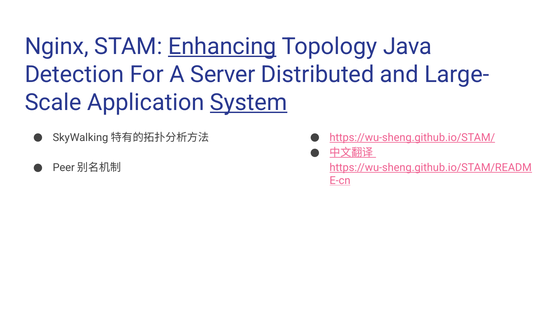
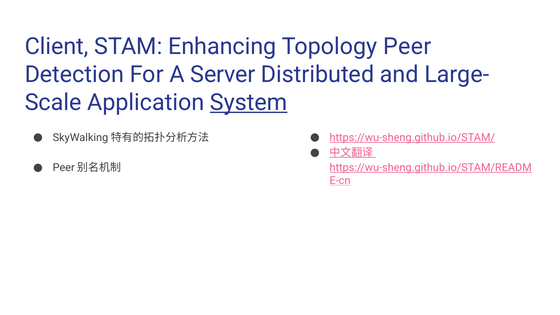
Nginx: Nginx -> Client
Enhancing underline: present -> none
Java: Java -> Peer
